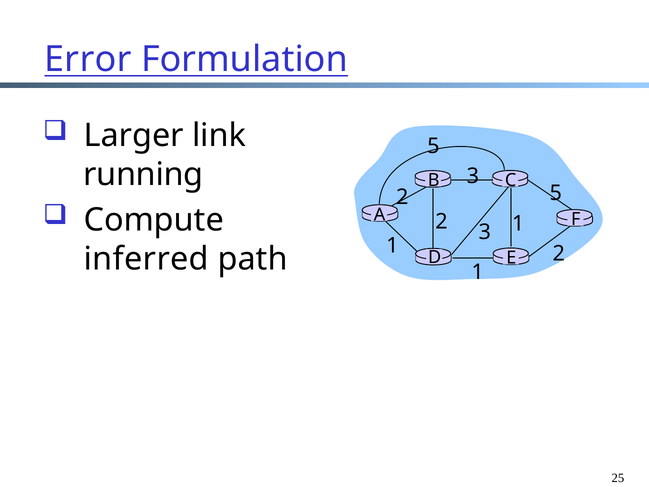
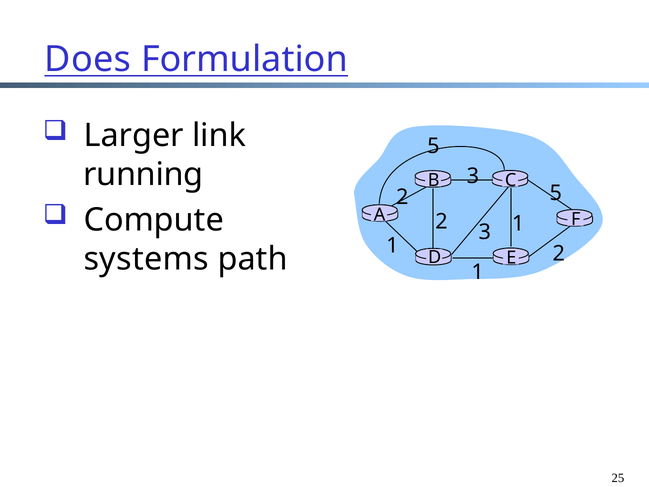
Error: Error -> Does
inferred: inferred -> systems
